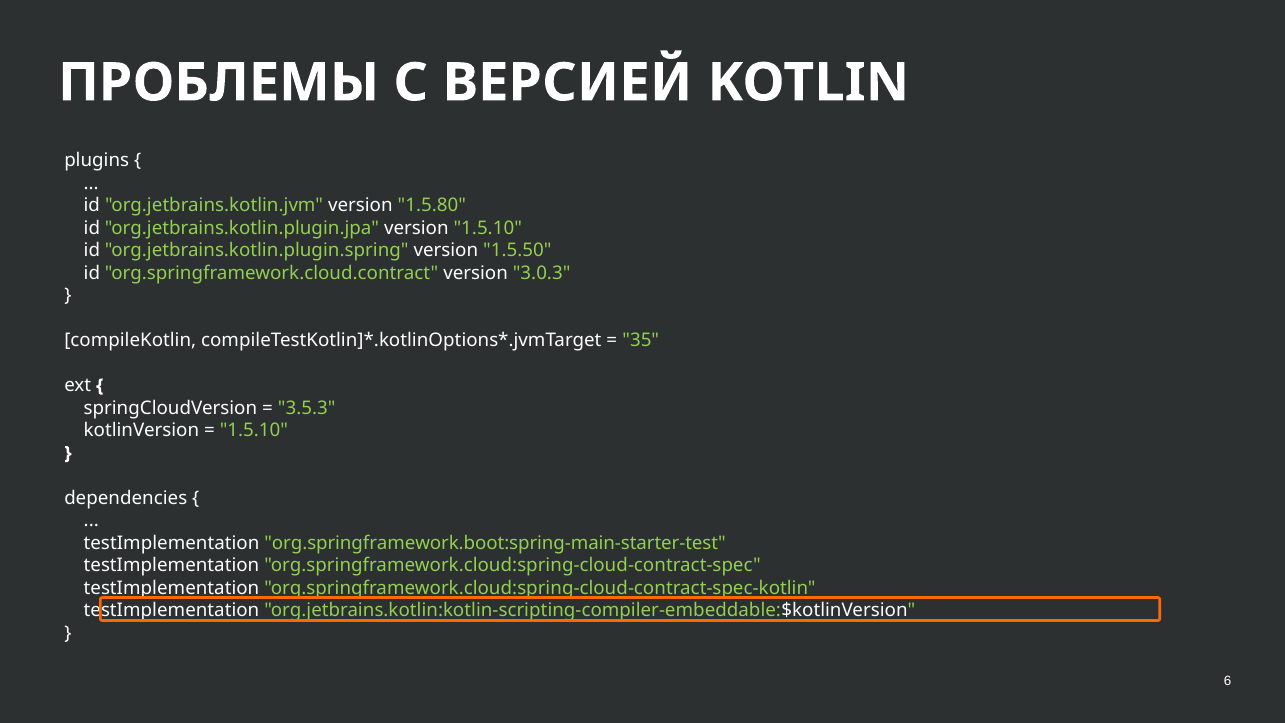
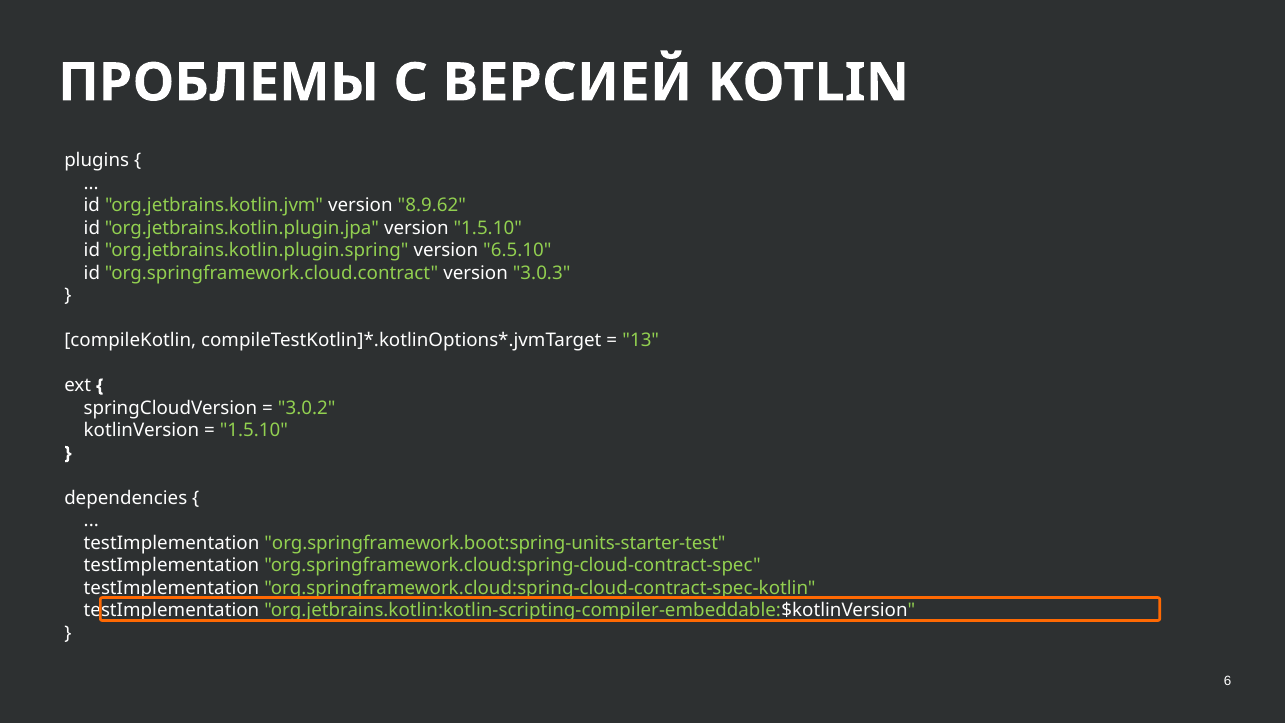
1.5.80: 1.5.80 -> 8.9.62
1.5.50: 1.5.50 -> 6.5.10
35: 35 -> 13
3.5.3: 3.5.3 -> 3.0.2
org.springframework.boot:spring-main-starter-test: org.springframework.boot:spring-main-starter-test -> org.springframework.boot:spring-units-starter-test
